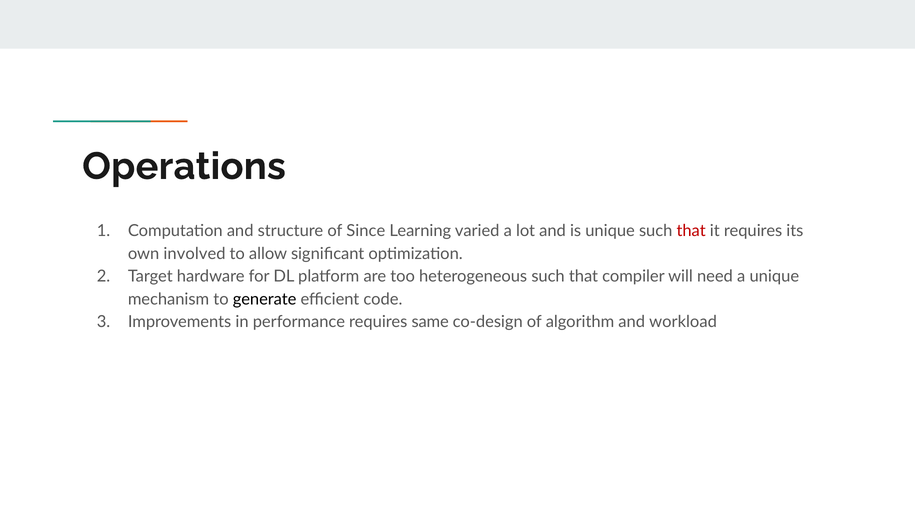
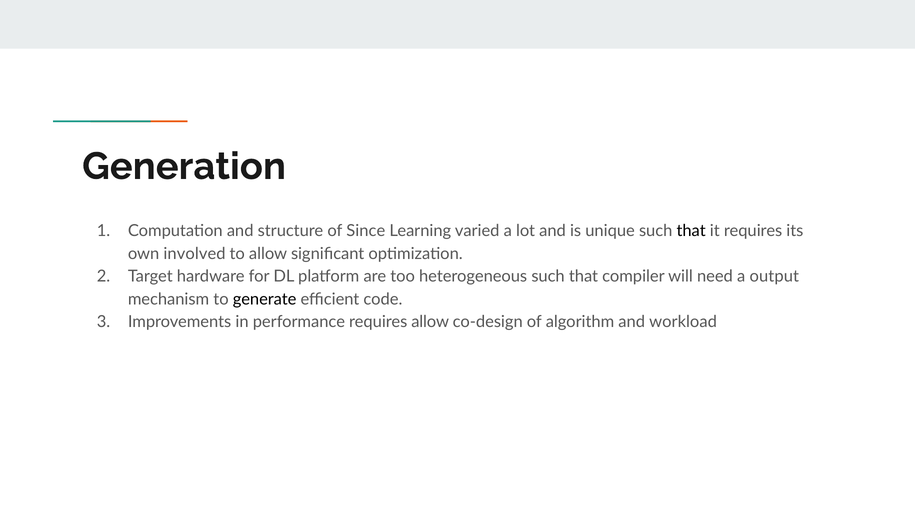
Operations: Operations -> Generation
that at (691, 231) colour: red -> black
a unique: unique -> output
requires same: same -> allow
